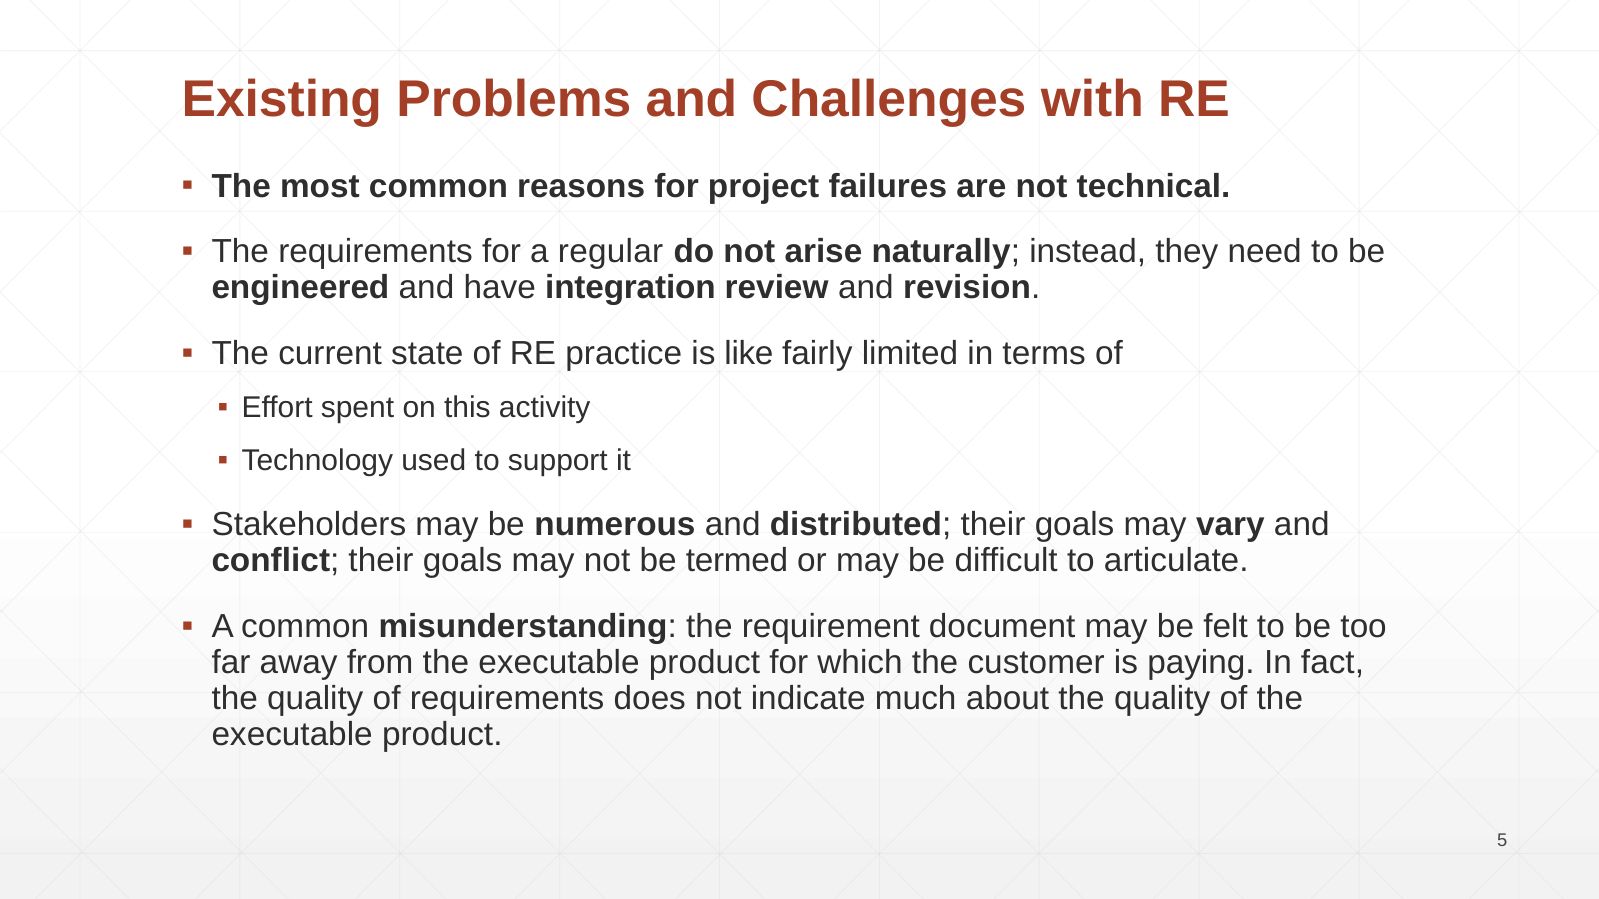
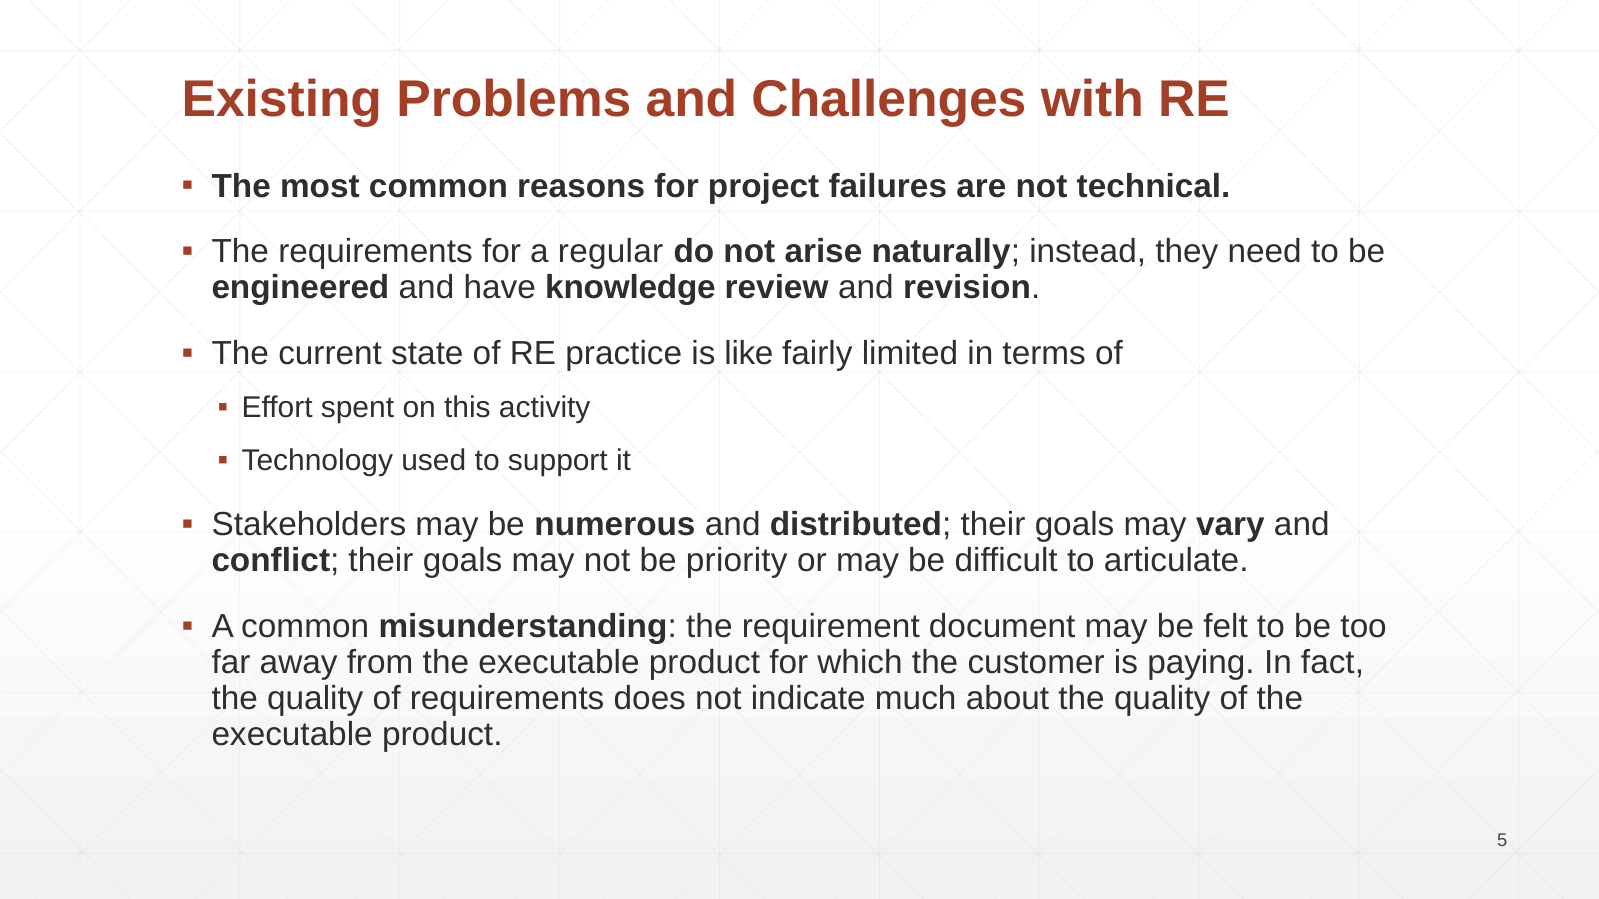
integration: integration -> knowledge
termed: termed -> priority
